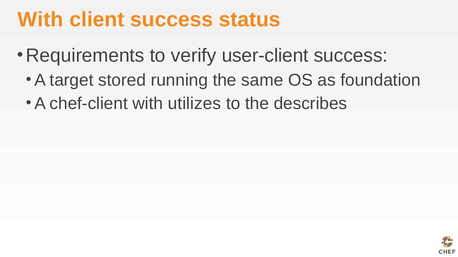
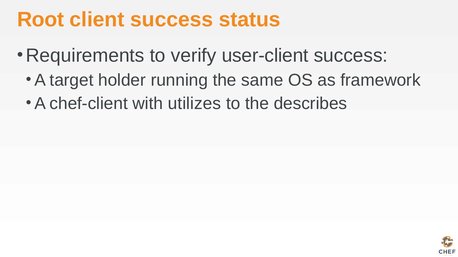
With at (40, 20): With -> Root
stored: stored -> holder
foundation: foundation -> framework
